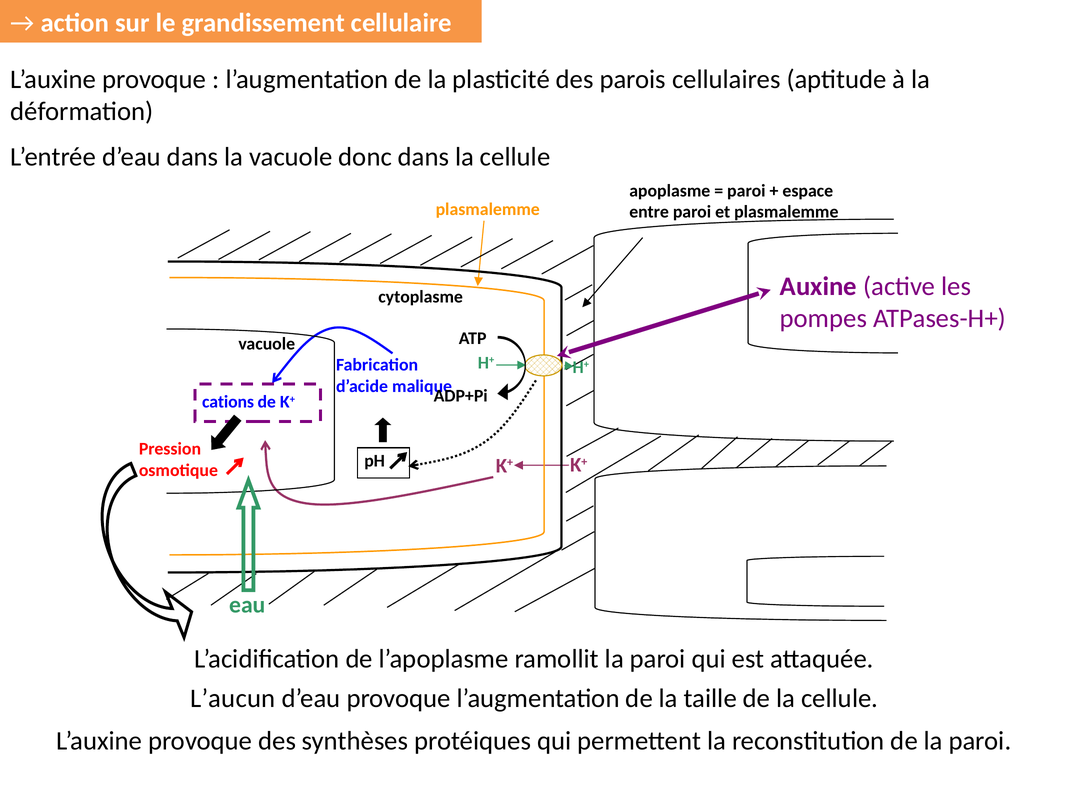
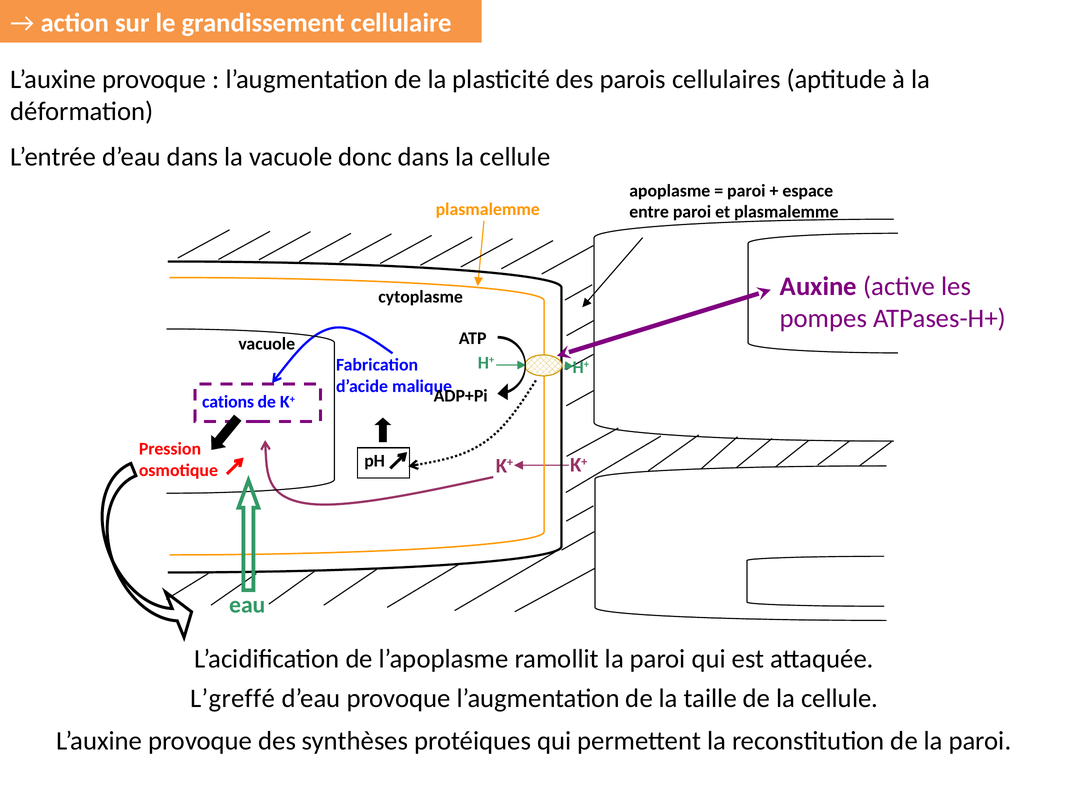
L’aucun: L’aucun -> L’greffé
